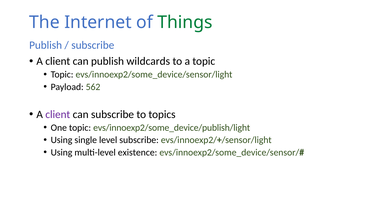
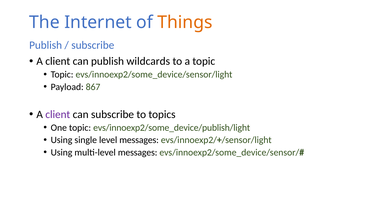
Things colour: green -> orange
562: 562 -> 867
level subscribe: subscribe -> messages
multi-level existence: existence -> messages
